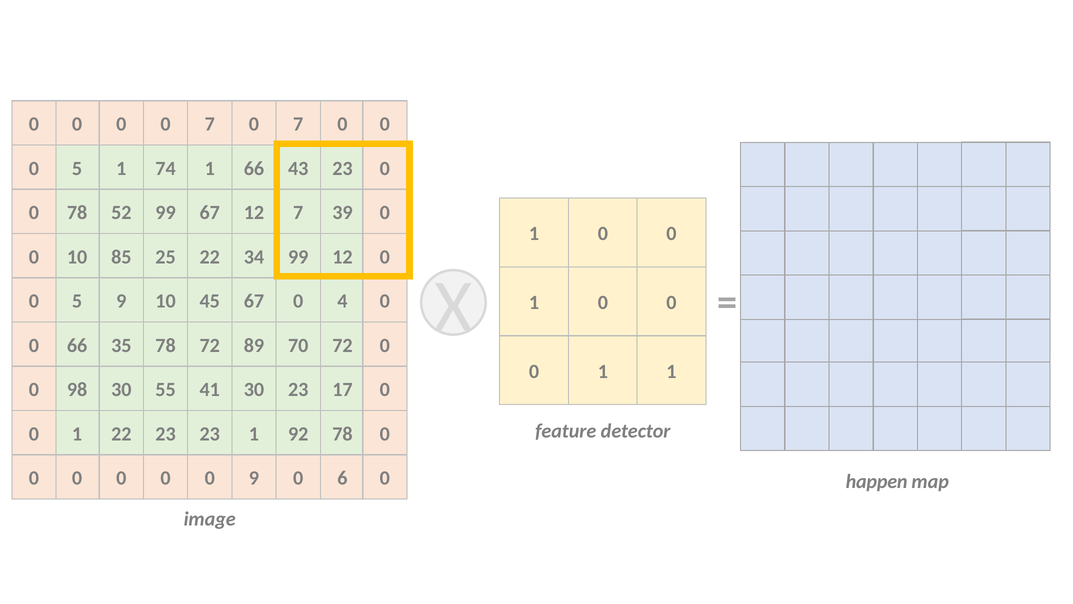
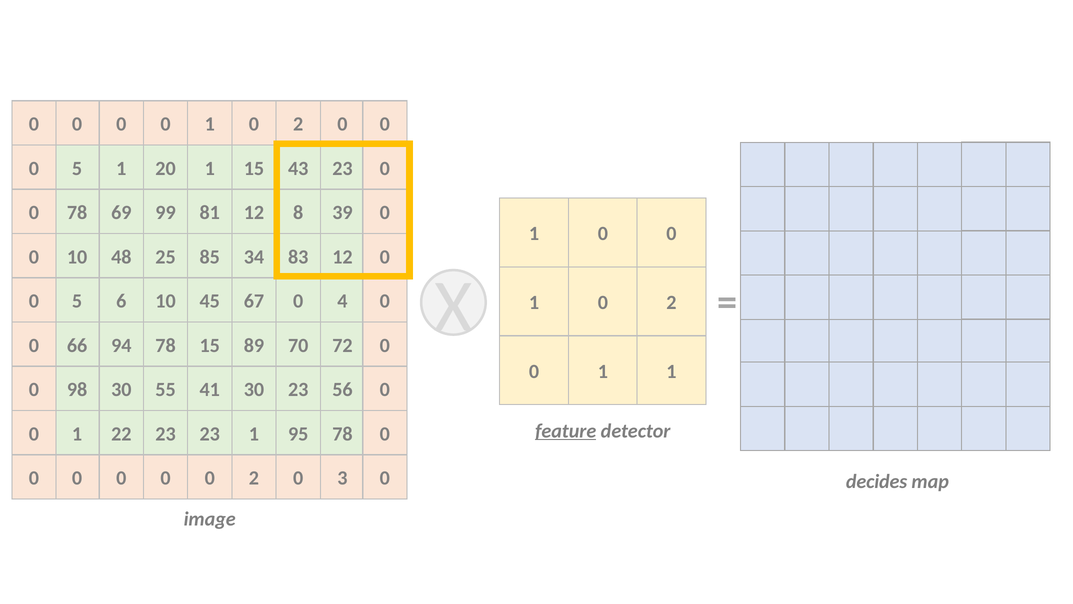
0 0 0 7: 7 -> 1
7 at (298, 124): 7 -> 2
74: 74 -> 20
1 66: 66 -> 15
52: 52 -> 69
99 67: 67 -> 81
12 7: 7 -> 8
85: 85 -> 48
25 22: 22 -> 85
34 99: 99 -> 83
5 9: 9 -> 6
0 at (671, 302): 0 -> 2
35: 35 -> 94
78 72: 72 -> 15
17: 17 -> 56
feature underline: none -> present
92: 92 -> 95
0 0 9: 9 -> 2
6: 6 -> 3
happen: happen -> decides
